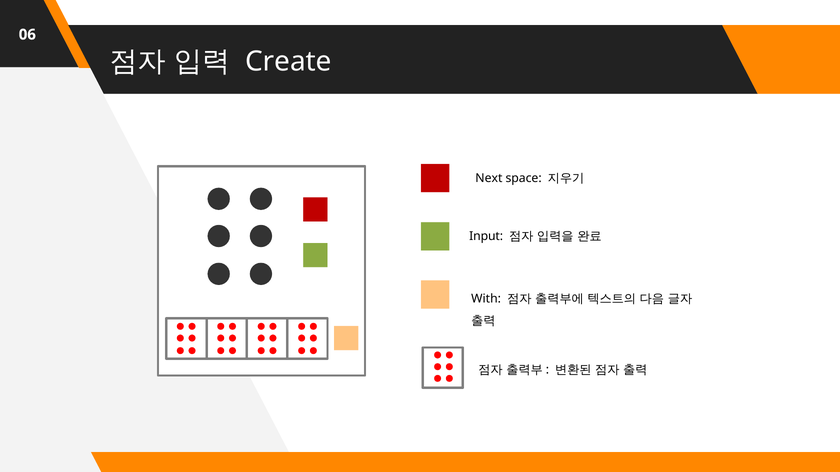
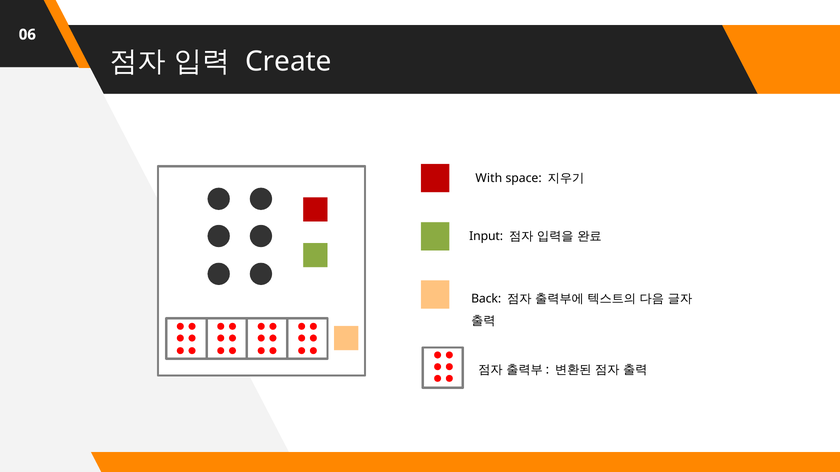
Next: Next -> With
With: With -> Back
